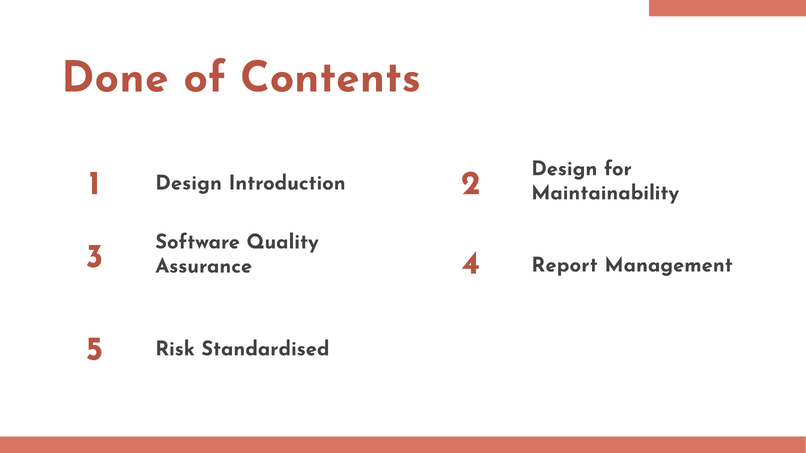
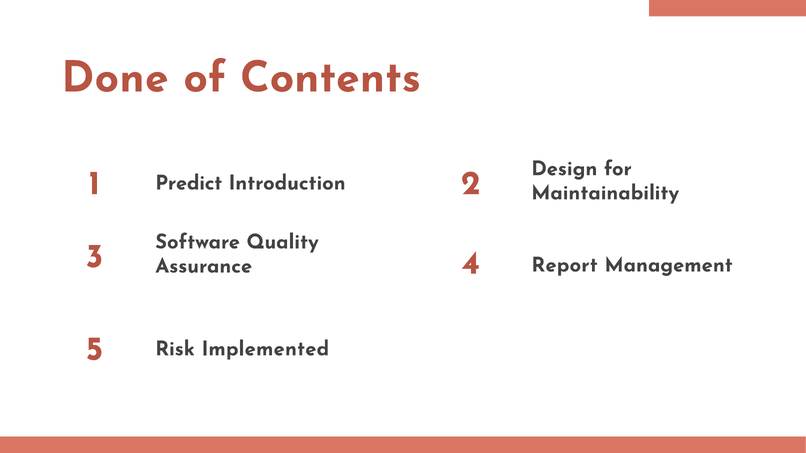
Design at (189, 183): Design -> Predict
Standardised: Standardised -> Implemented
